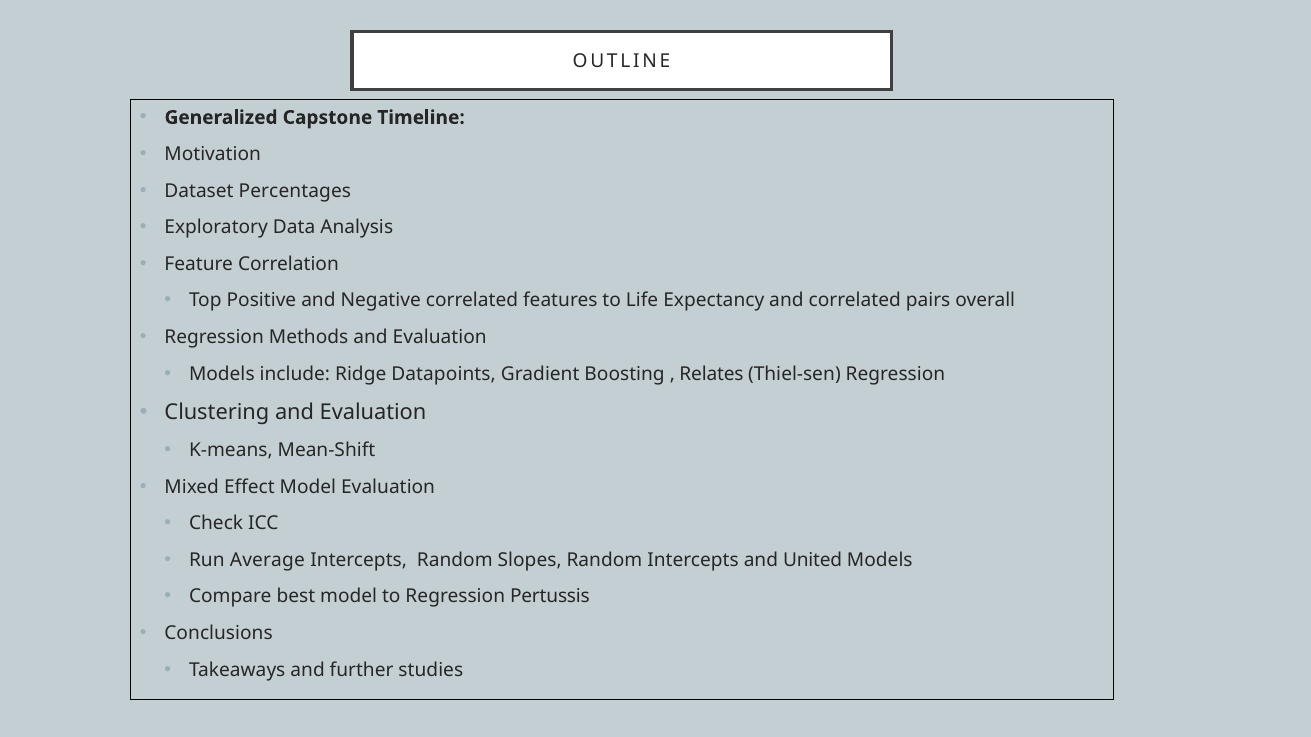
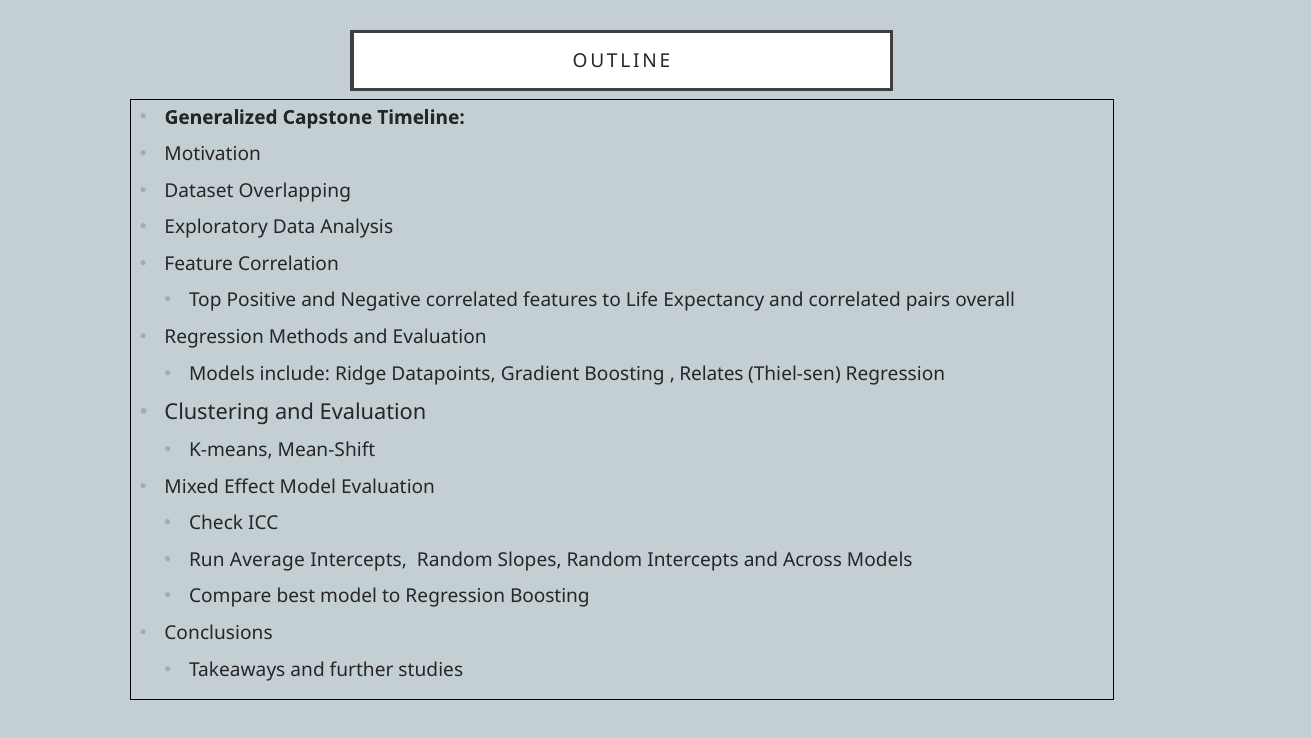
Percentages: Percentages -> Overlapping
United: United -> Across
Regression Pertussis: Pertussis -> Boosting
